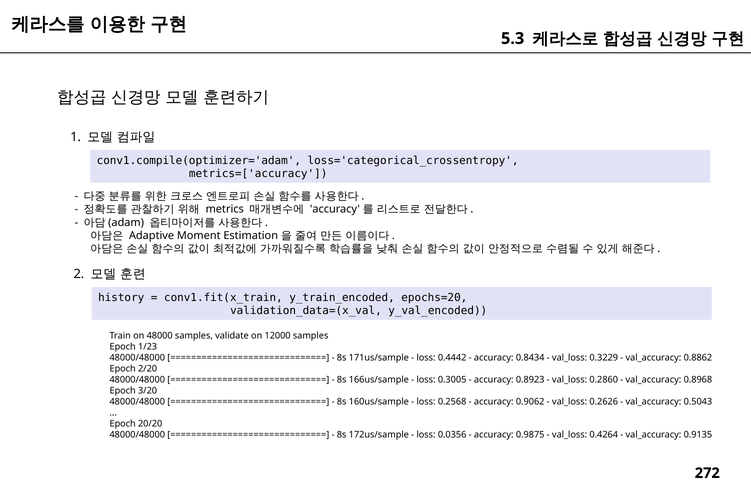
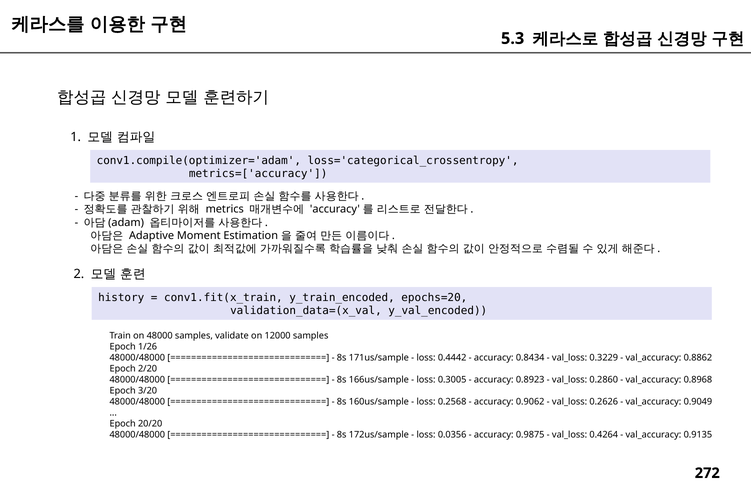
1/23: 1/23 -> 1/26
0.5043: 0.5043 -> 0.9049
